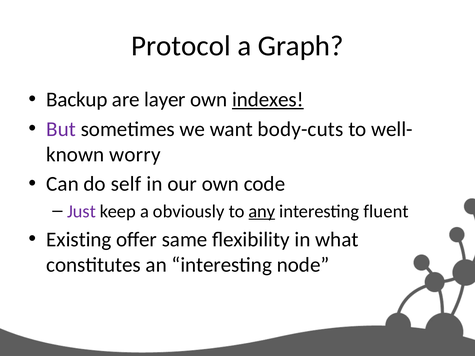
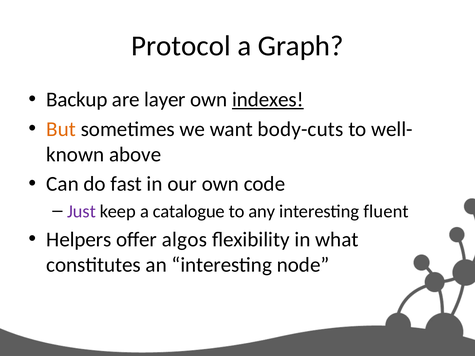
But colour: purple -> orange
worry: worry -> above
self: self -> fast
obviously: obviously -> catalogue
any underline: present -> none
Existing: Existing -> Helpers
same: same -> algos
